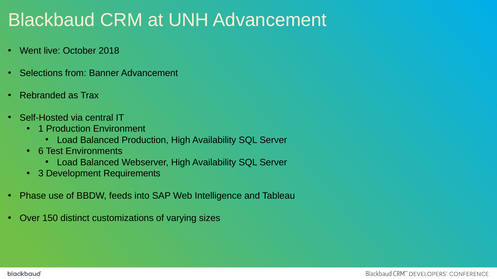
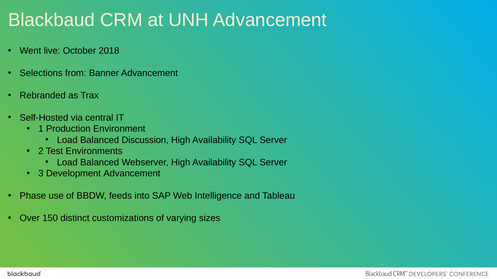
Balanced Production: Production -> Discussion
6: 6 -> 2
Development Requirements: Requirements -> Advancement
